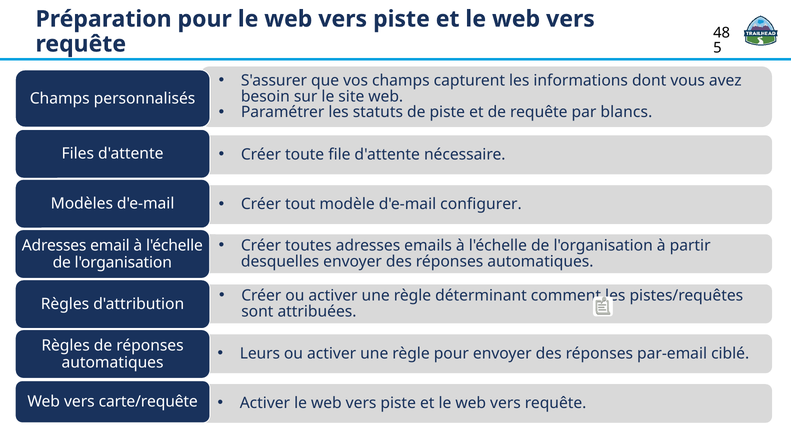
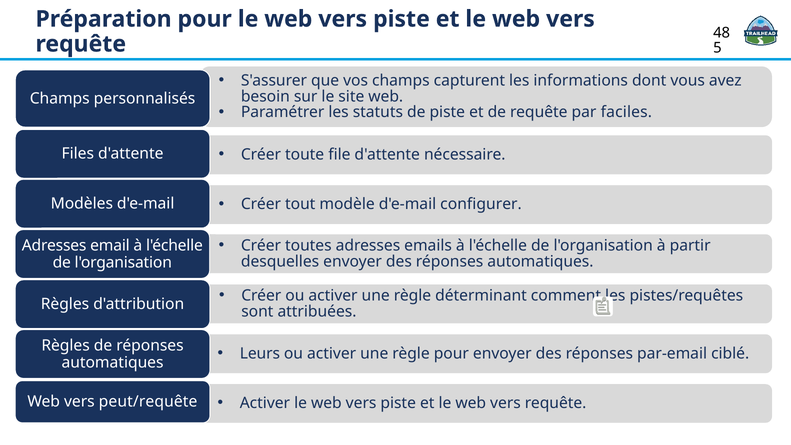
blancs: blancs -> faciles
carte/requête: carte/requête -> peut/requête
